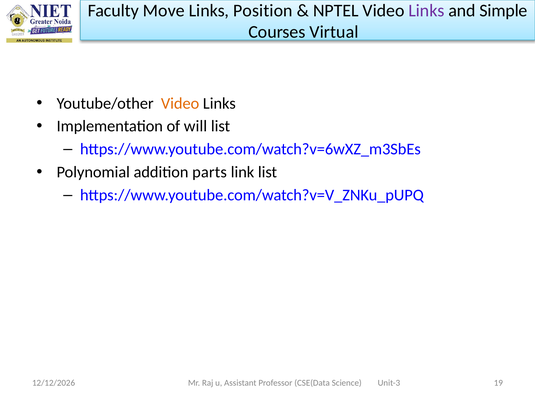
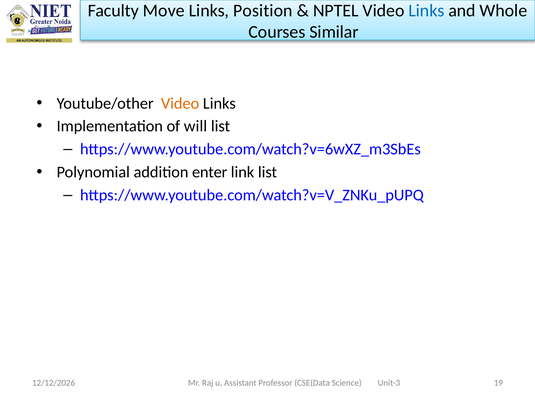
Links at (426, 11) colour: purple -> blue
Simple: Simple -> Whole
Virtual: Virtual -> Similar
parts: parts -> enter
